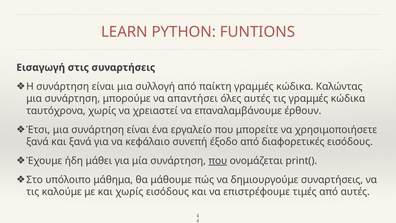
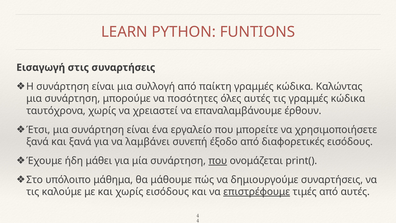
απαντήσει: απαντήσει -> ποσότητες
κεφάλαιο: κεφάλαιο -> λαμβάνει
επιστρέφουμε underline: none -> present
